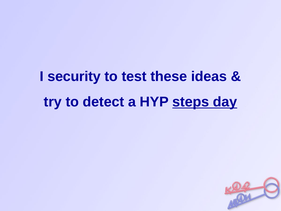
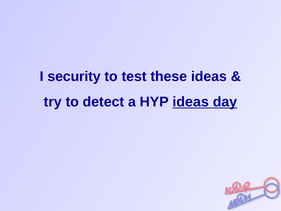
HYP steps: steps -> ideas
